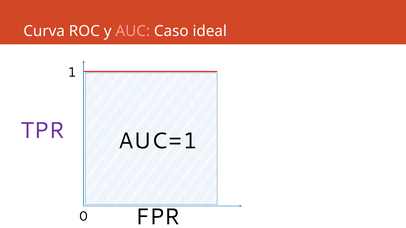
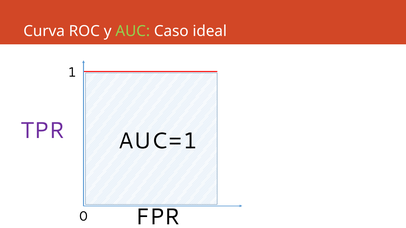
AUC colour: pink -> light green
